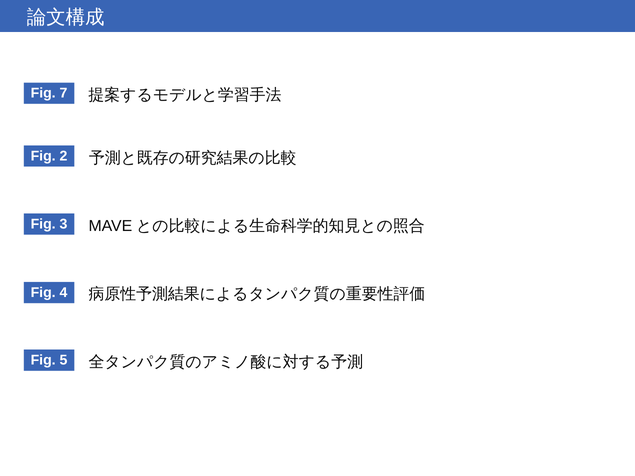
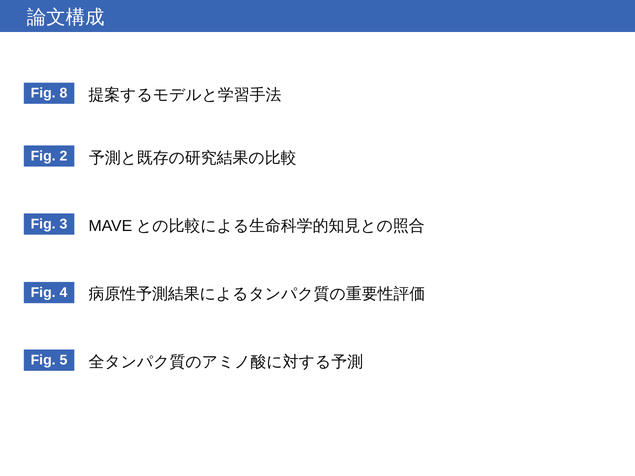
7: 7 -> 8
